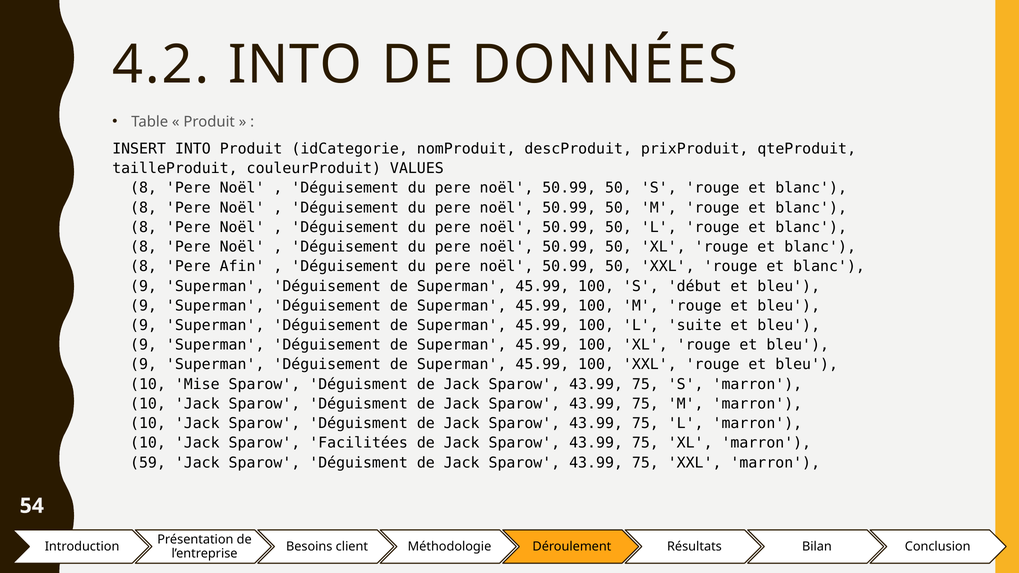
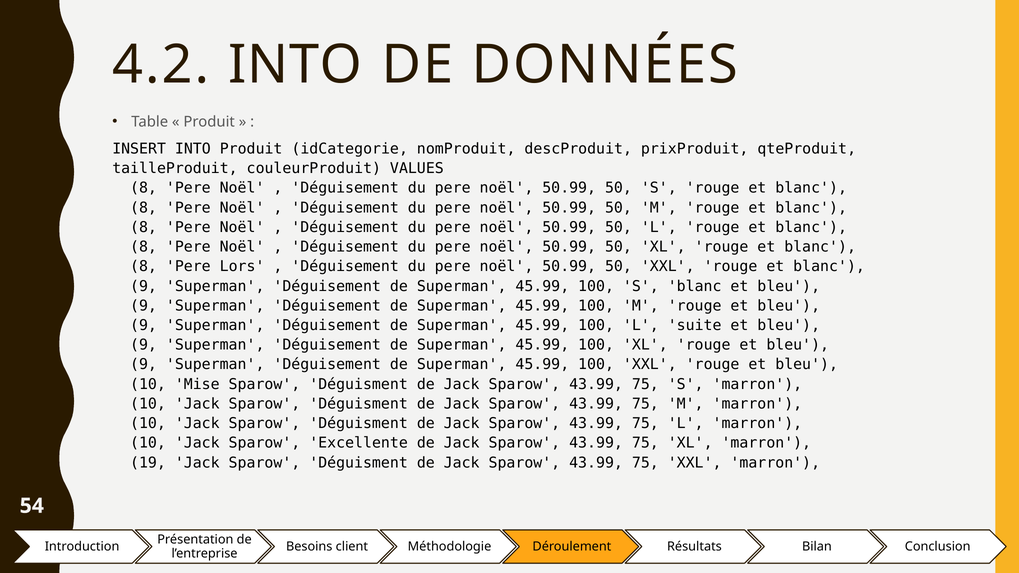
Afin: Afin -> Lors
S début: début -> blanc
Facilitées: Facilitées -> Excellente
59: 59 -> 19
